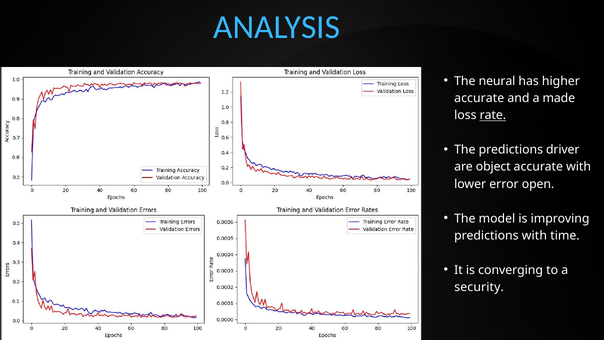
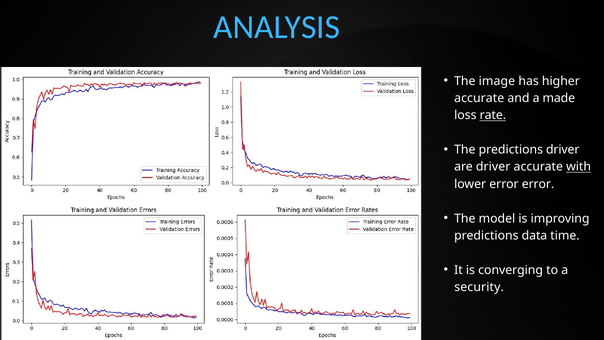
neural: neural -> image
are object: object -> driver
with at (579, 167) underline: none -> present
error open: open -> error
predictions with: with -> data
